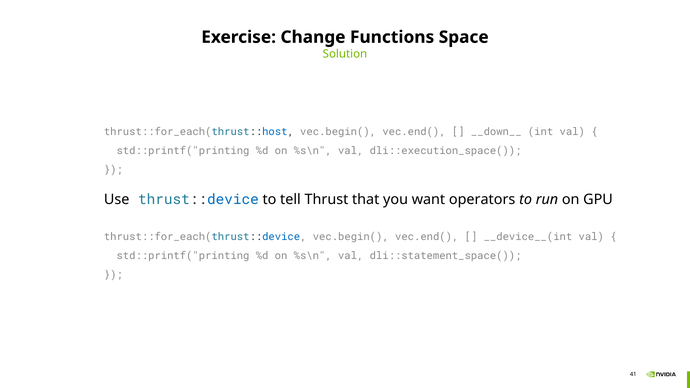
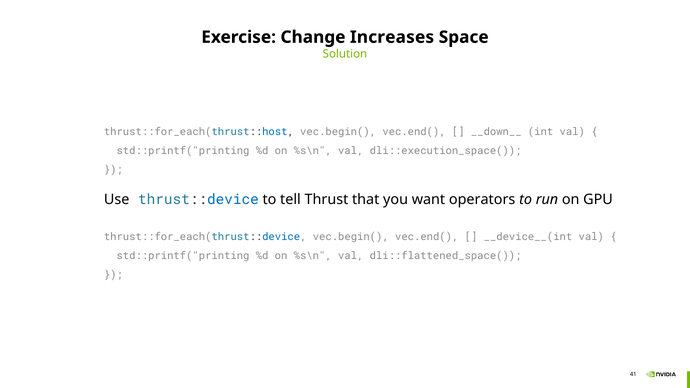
Functions: Functions -> Increases
dli::statement_space(: dli::statement_space( -> dli::flattened_space(
